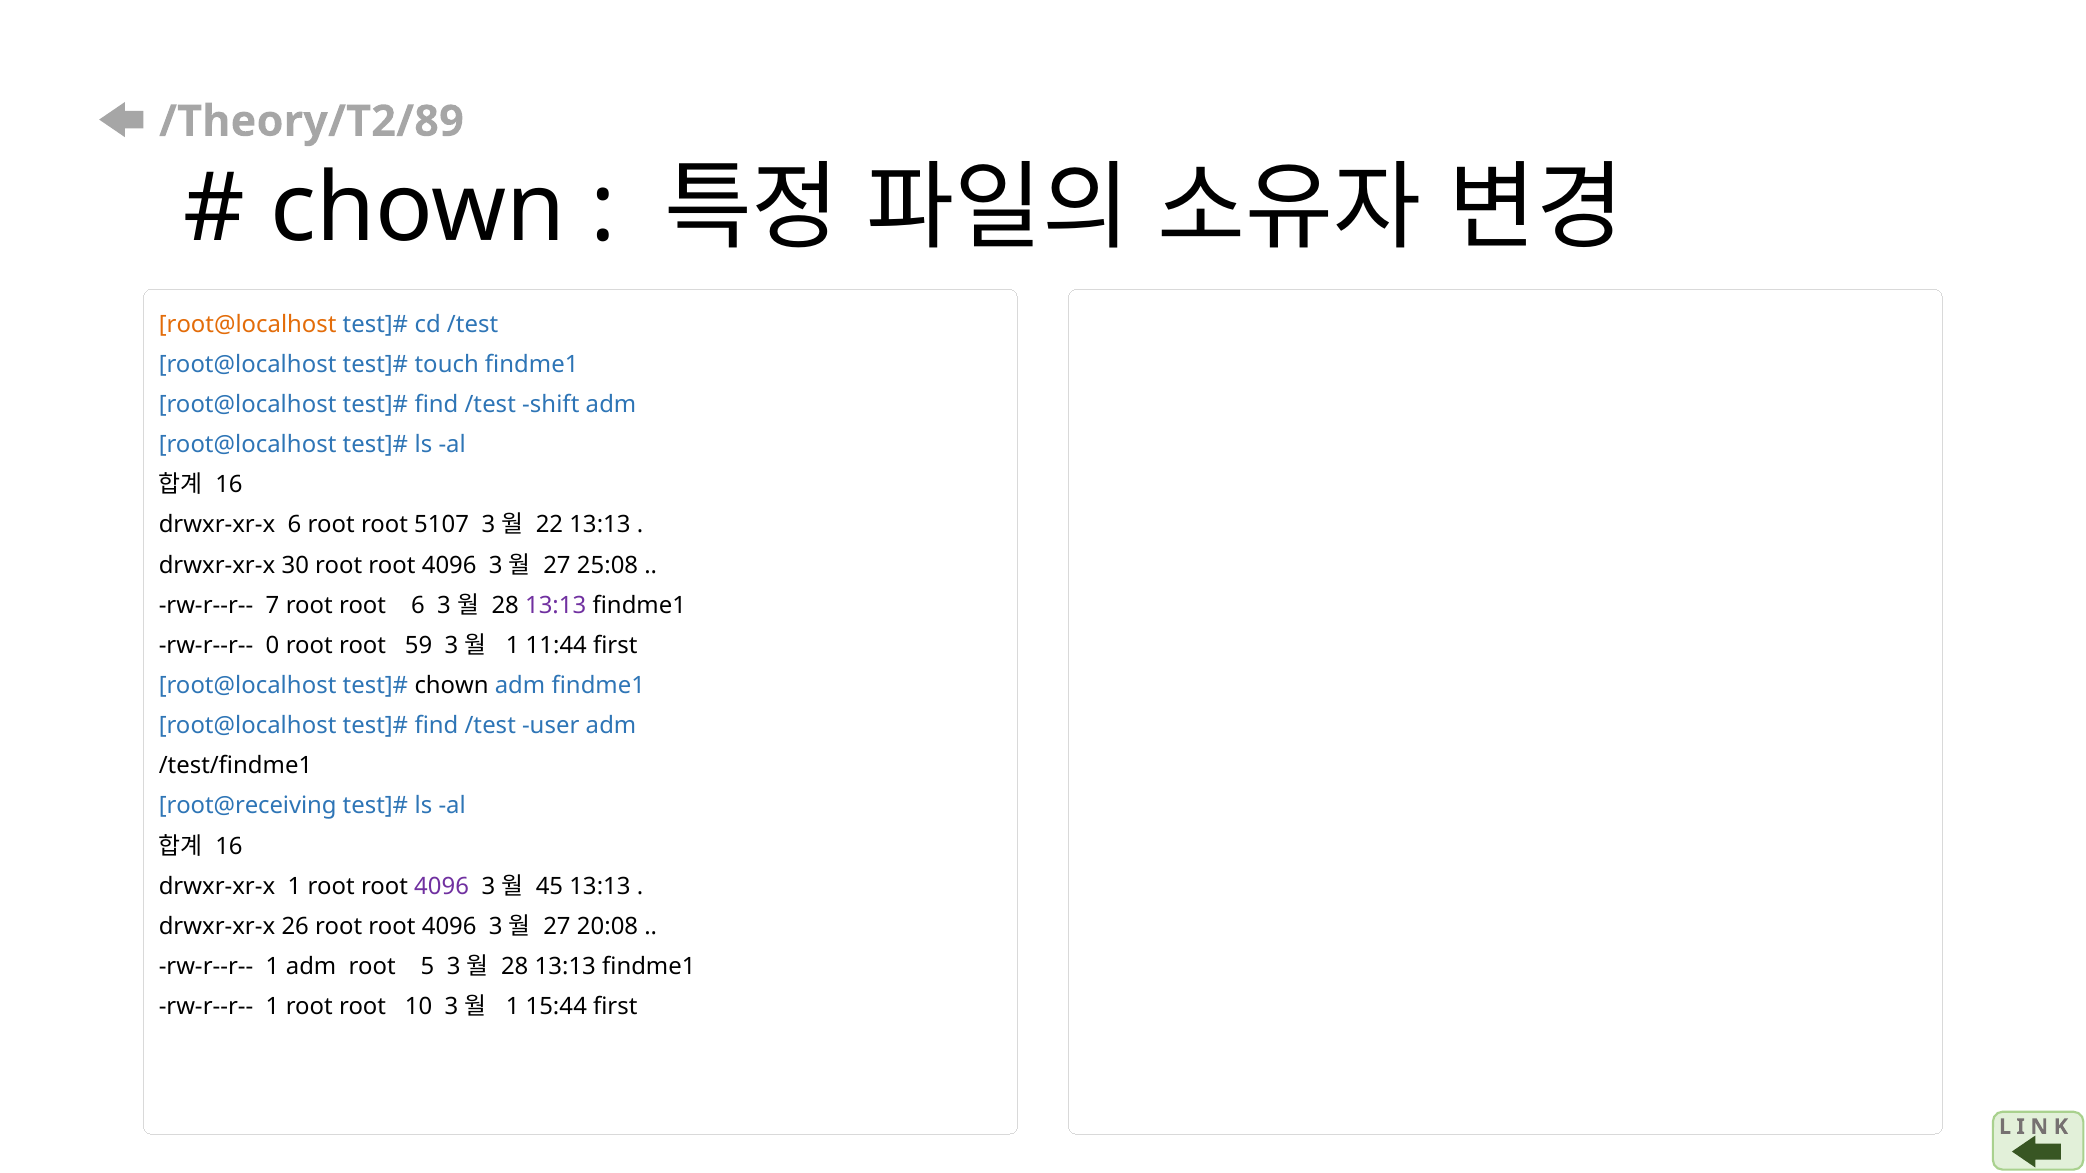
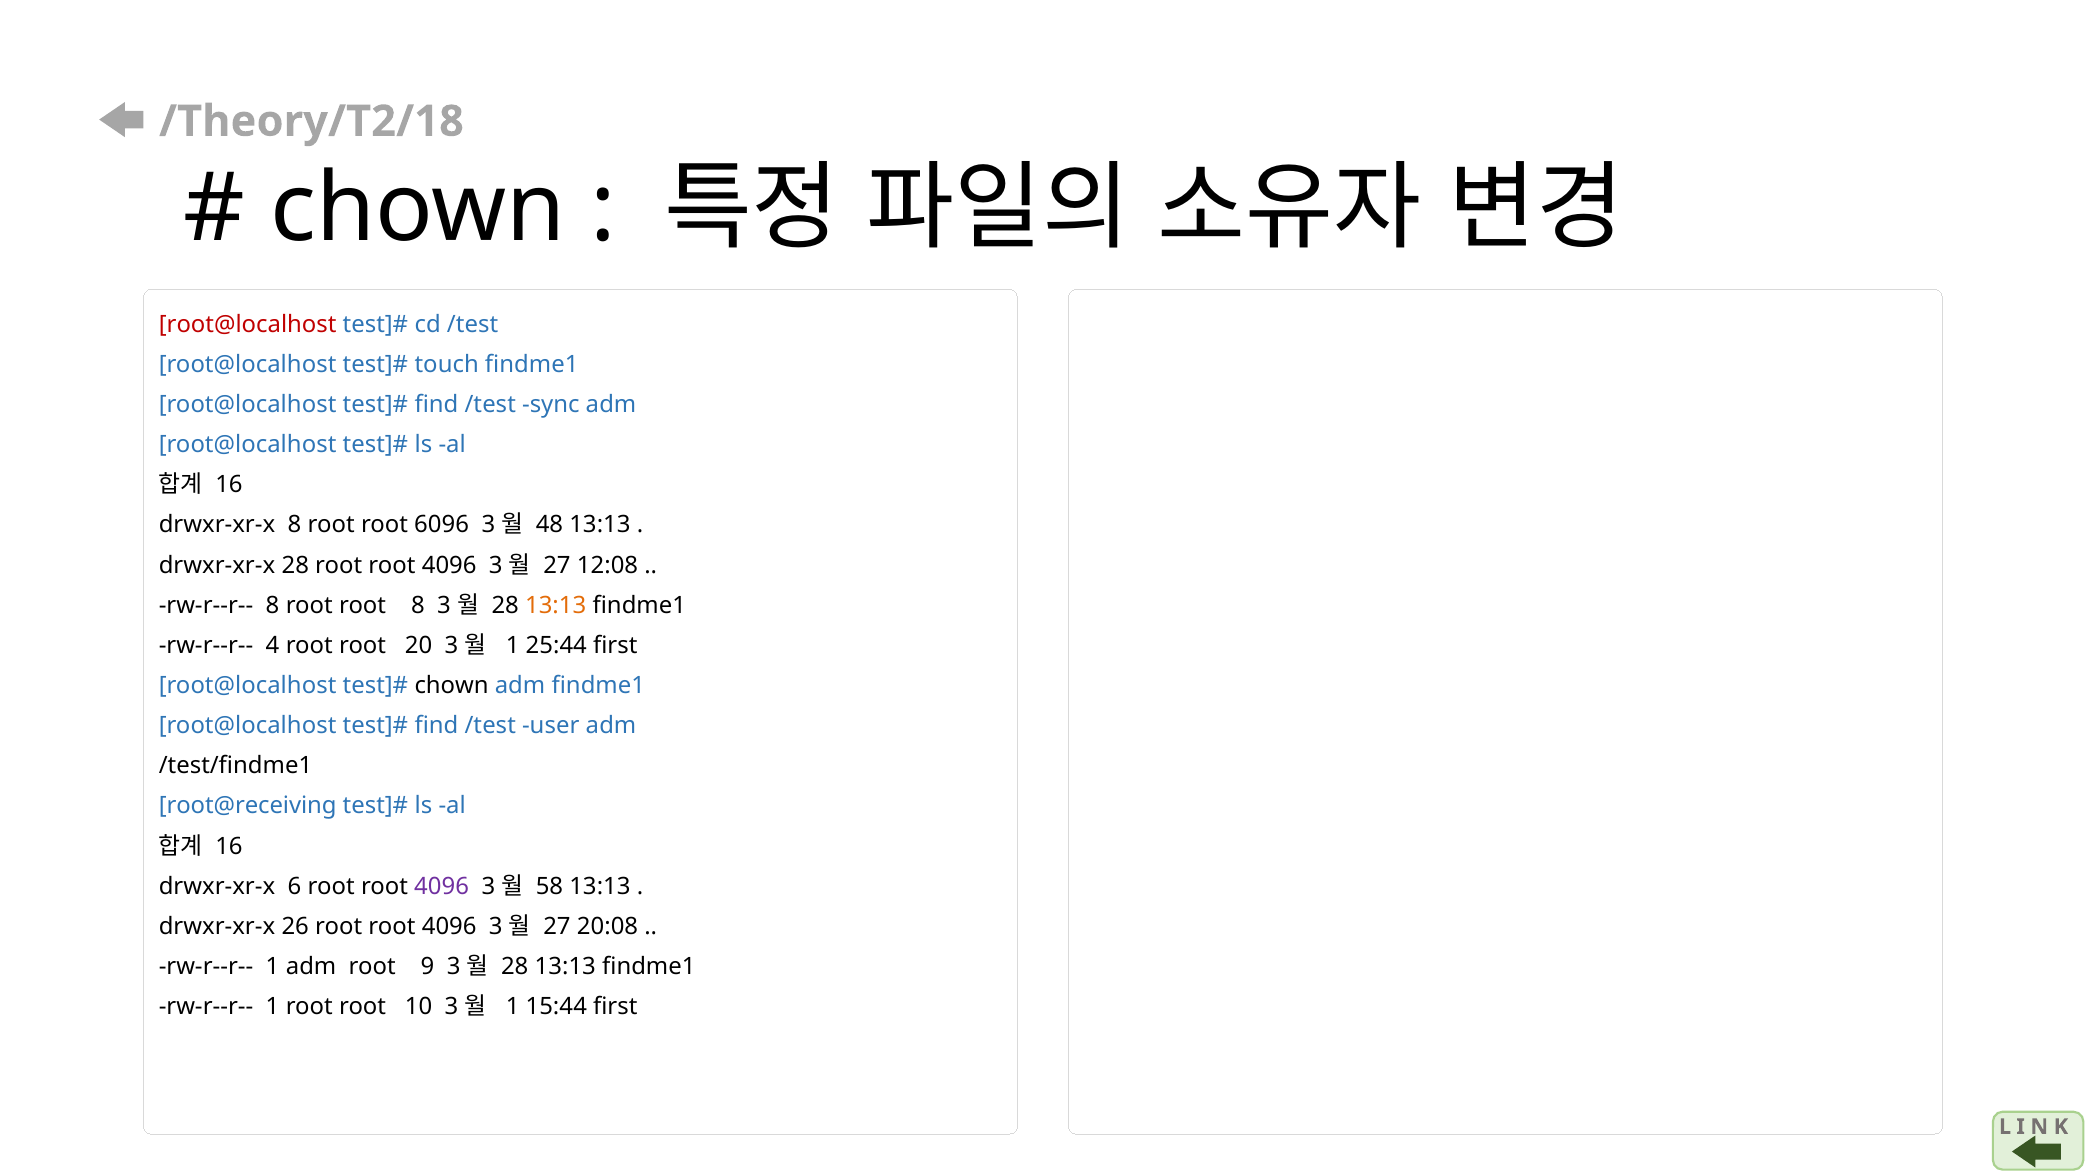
/Theory/T2/89: /Theory/T2/89 -> /Theory/T2/18
root@localhost at (248, 324) colour: orange -> red
shift: shift -> sync
drwxr-xr-x 6: 6 -> 8
5107: 5107 -> 6096
22: 22 -> 48
drwxr-xr-x 30: 30 -> 28
25:08: 25:08 -> 12:08
rw-r--r-- 7: 7 -> 8
root 6: 6 -> 8
13:13 at (556, 605) colour: purple -> orange
0: 0 -> 4
59: 59 -> 20
11:44: 11:44 -> 25:44
drwxr-xr-x 1: 1 -> 6
45: 45 -> 58
5: 5 -> 9
